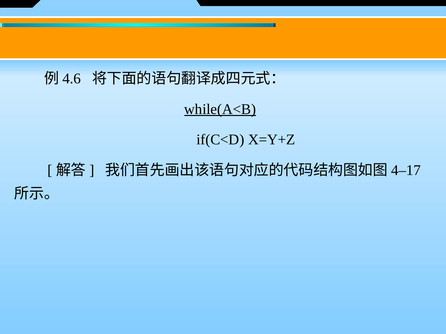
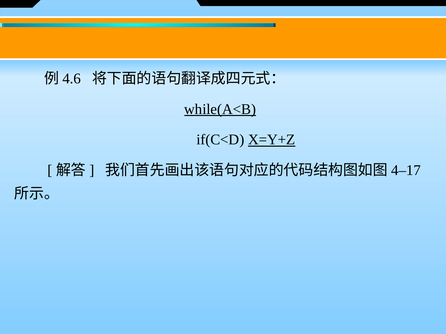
X=Y+Z underline: none -> present
